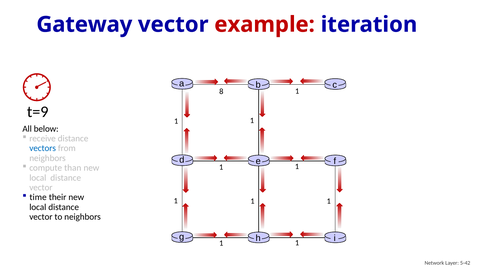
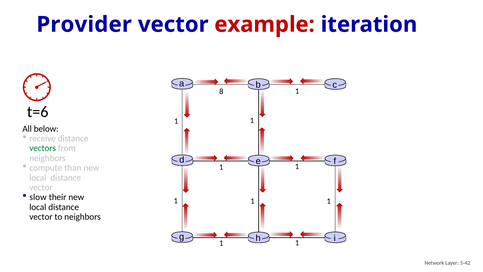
Gateway: Gateway -> Provider
t=9: t=9 -> t=6
vectors colour: blue -> green
time: time -> slow
